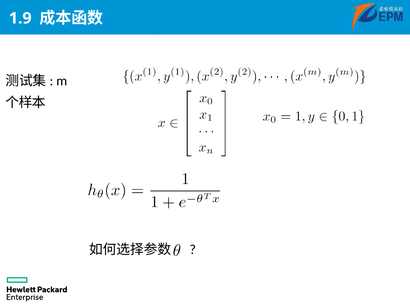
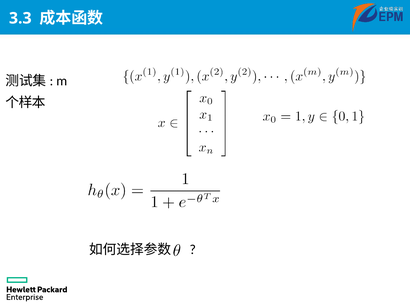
1.9: 1.9 -> 3.3
